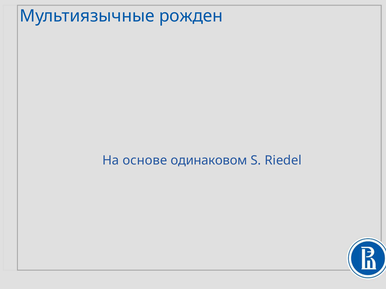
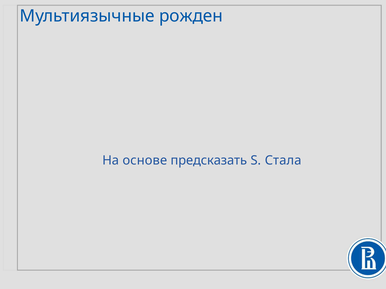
одинаковом: одинаковом -> предсказать
Riedel: Riedel -> Стала
